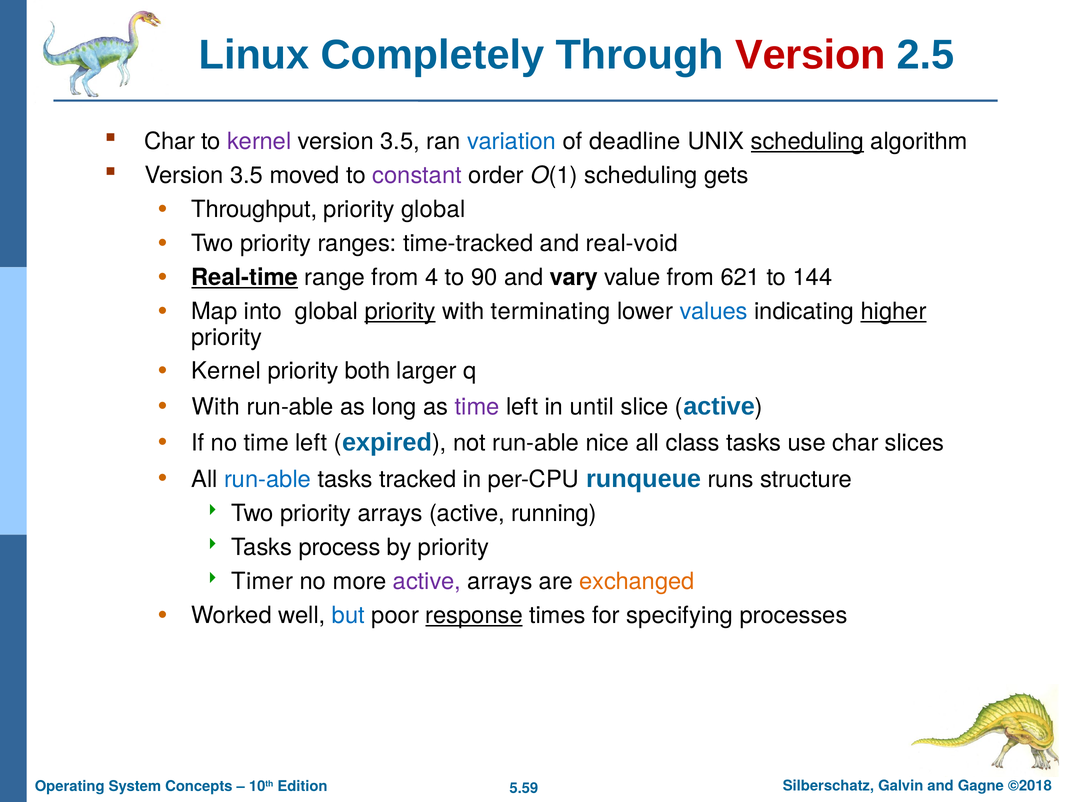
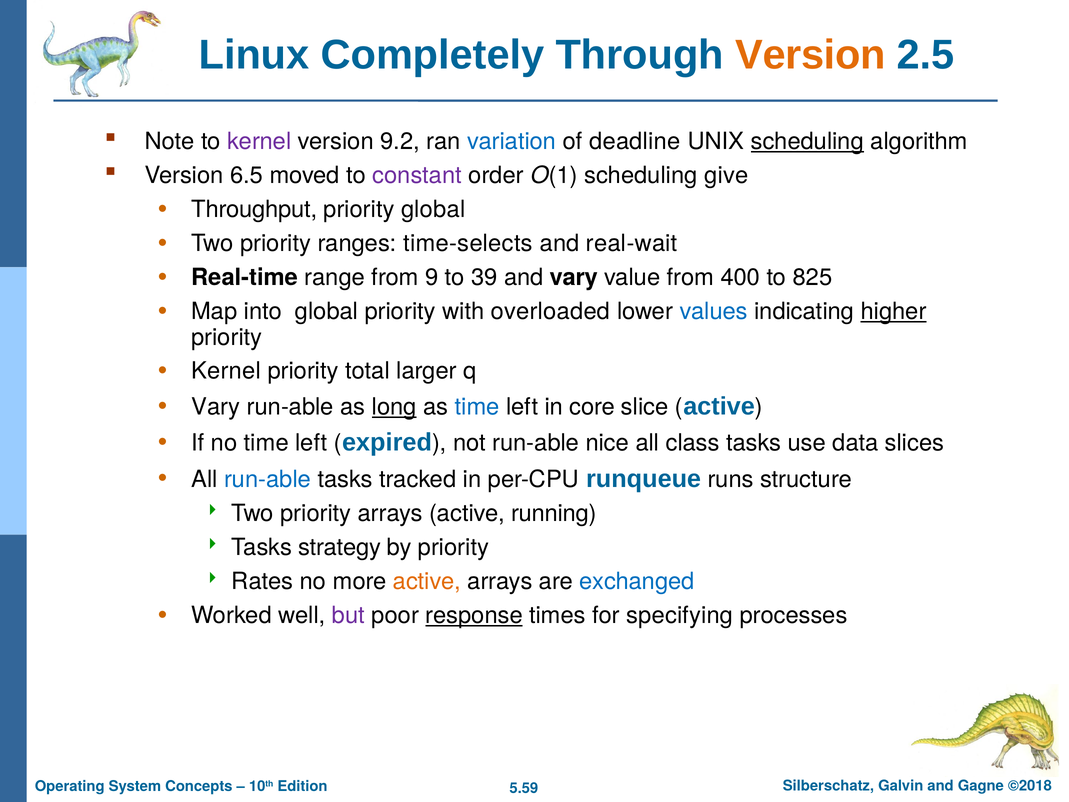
Version at (810, 55) colour: red -> orange
Char at (170, 142): Char -> Note
3.5 at (400, 142): 3.5 -> 9.2
3.5 at (247, 176): 3.5 -> 6.5
gets: gets -> give
time-tracked: time-tracked -> time-selects
real-void: real-void -> real-wait
Real-time underline: present -> none
4: 4 -> 9
90: 90 -> 39
621: 621 -> 400
144: 144 -> 825
priority at (400, 311) underline: present -> none
terminating: terminating -> overloaded
both: both -> total
With at (216, 407): With -> Vary
long underline: none -> present
time at (477, 407) colour: purple -> blue
until: until -> core
use char: char -> data
process: process -> strategy
Timer: Timer -> Rates
active at (427, 581) colour: purple -> orange
exchanged colour: orange -> blue
but colour: blue -> purple
